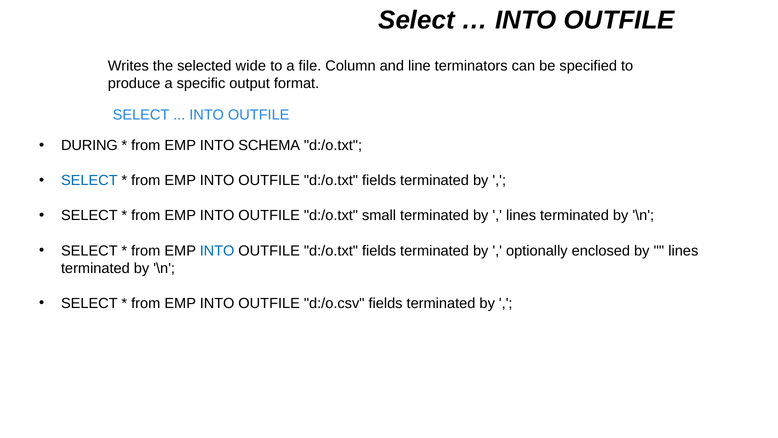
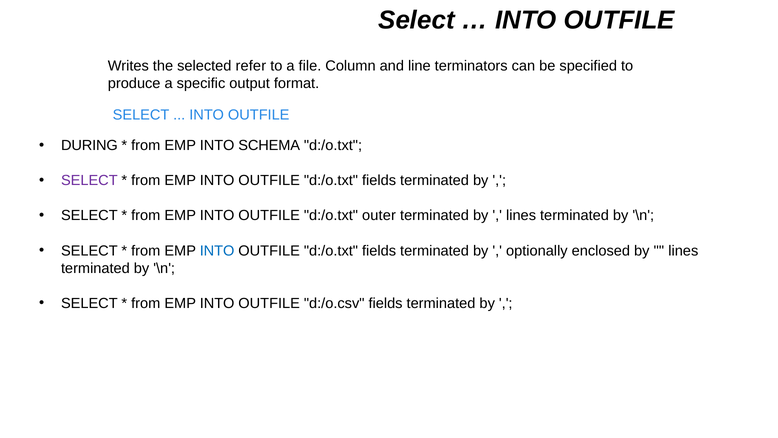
wide: wide -> refer
SELECT at (89, 181) colour: blue -> purple
small: small -> outer
